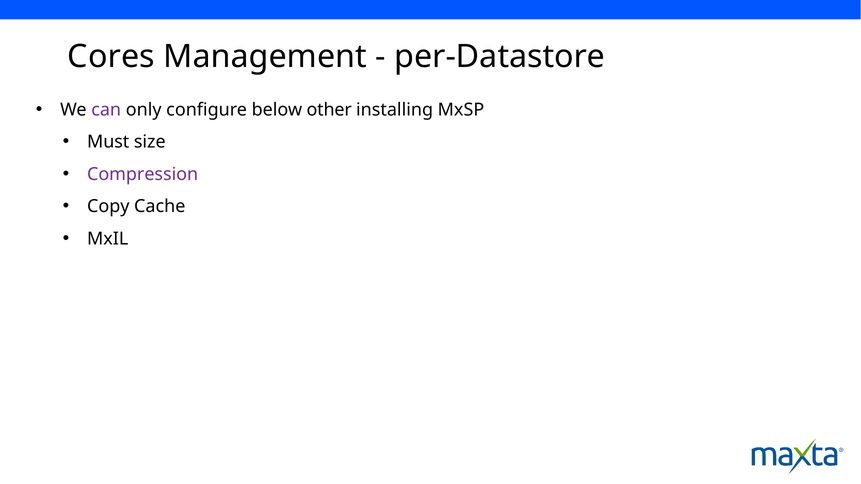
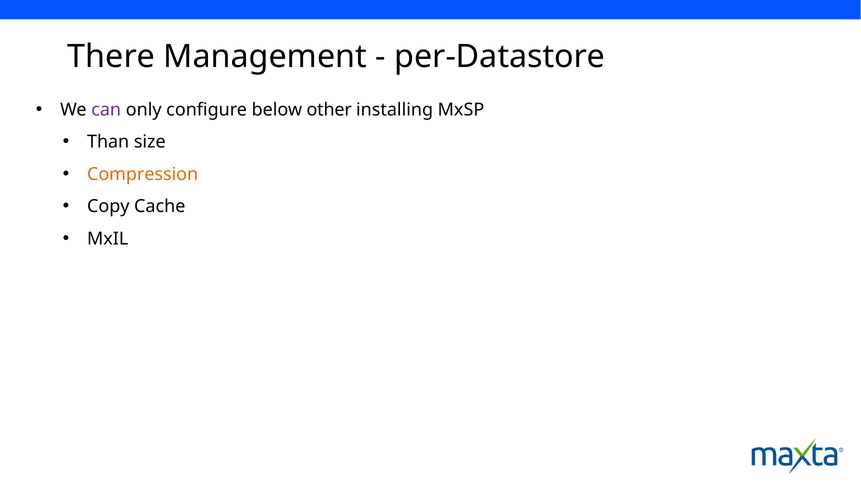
Cores: Cores -> There
Must: Must -> Than
Compression colour: purple -> orange
